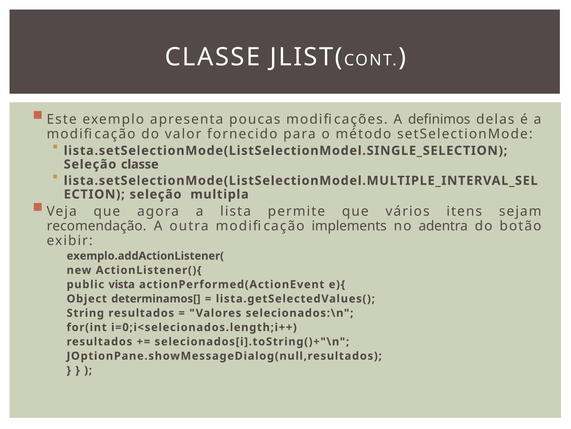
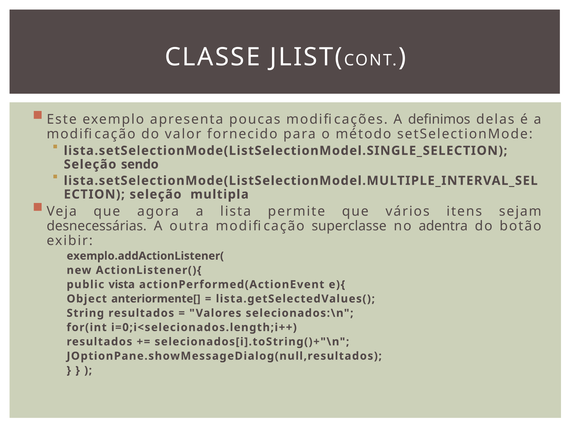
Seleção classe: classe -> sendo
recomendação: recomendação -> desnecessárias
implements: implements -> superclasse
determinamos[: determinamos[ -> anteriormente[
